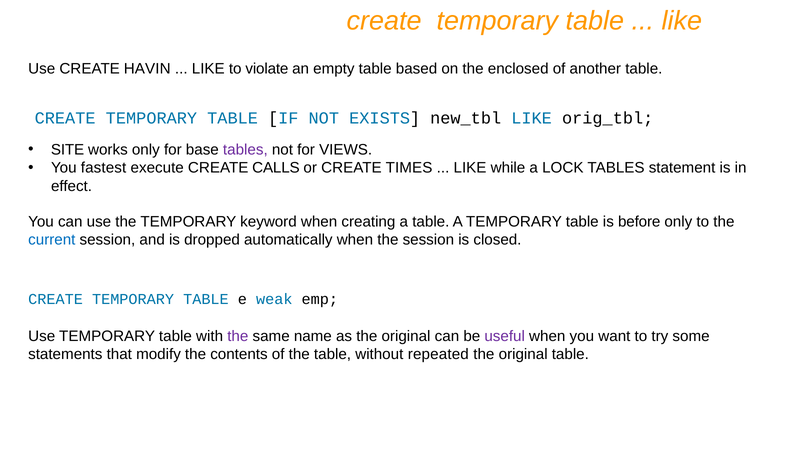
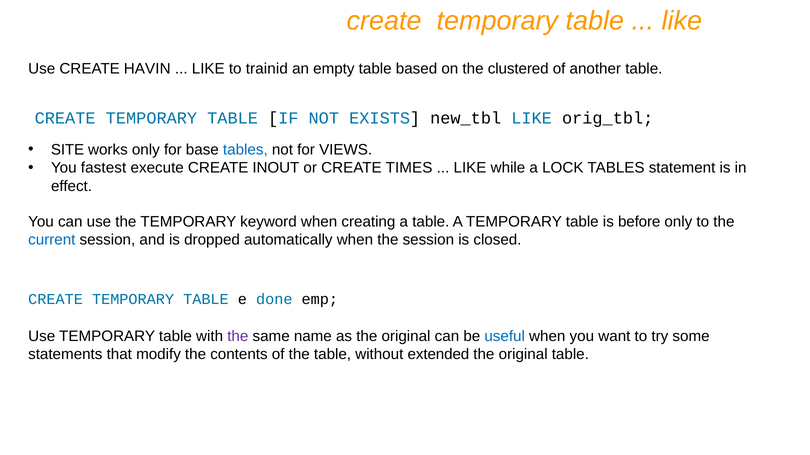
violate: violate -> trainid
enclosed: enclosed -> clustered
tables at (245, 150) colour: purple -> blue
CALLS: CALLS -> INOUT
weak: weak -> done
useful colour: purple -> blue
repeated: repeated -> extended
